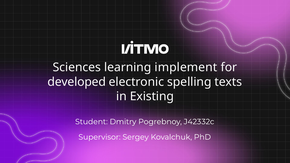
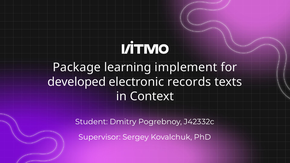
Sciences: Sciences -> Package
spelling: spelling -> records
Existing: Existing -> Context
